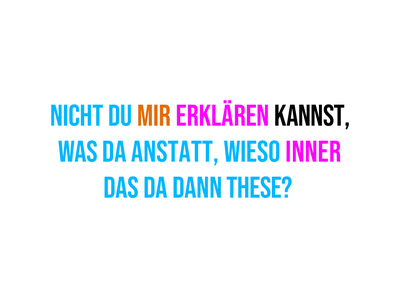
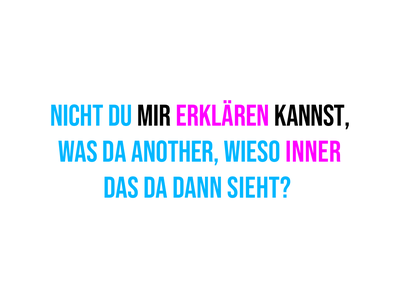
mir colour: orange -> black
anstatt: anstatt -> another
these: these -> sieht
